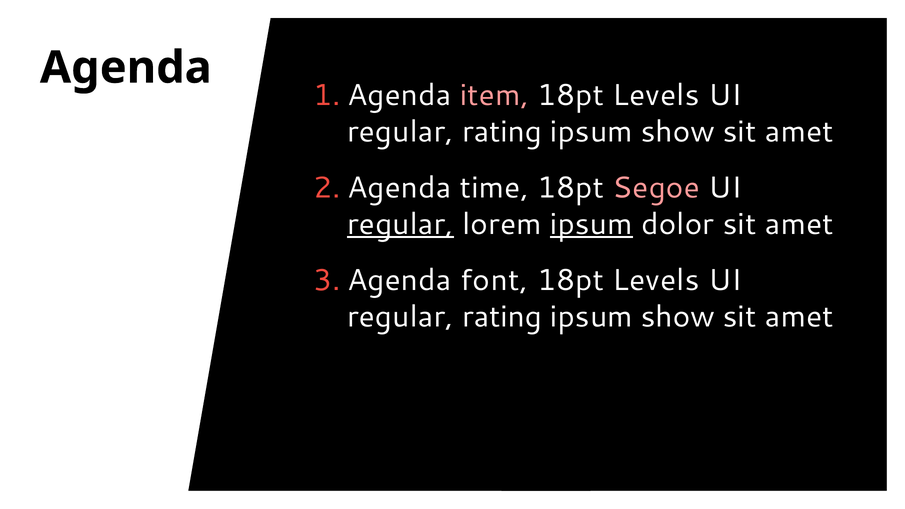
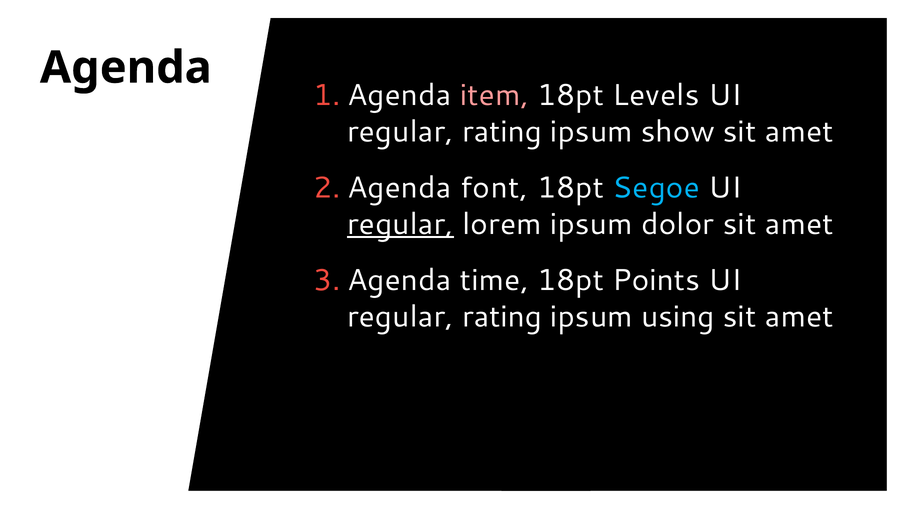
time: time -> font
Segoe colour: pink -> light blue
ipsum at (591, 224) underline: present -> none
font: font -> time
Levels at (656, 280): Levels -> Points
show at (678, 317): show -> using
